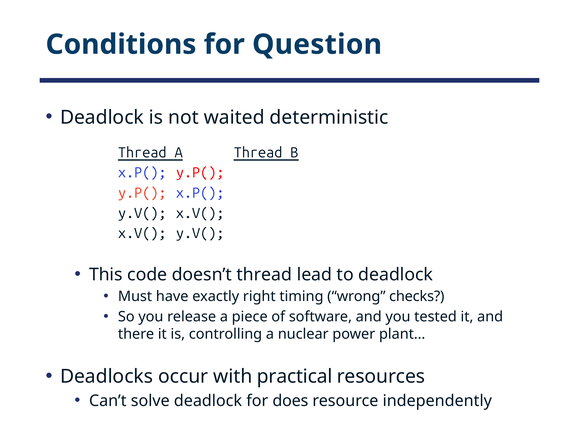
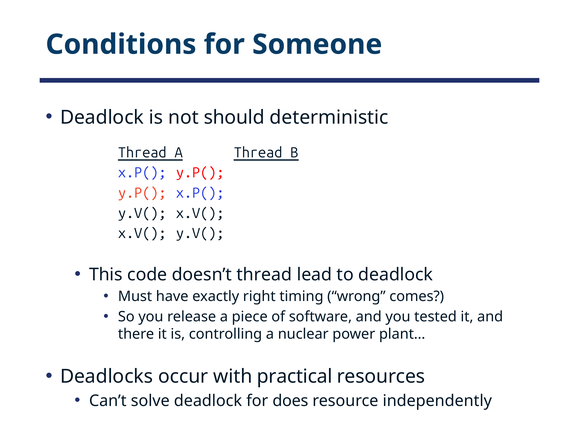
Question: Question -> Someone
waited: waited -> should
checks: checks -> comes
